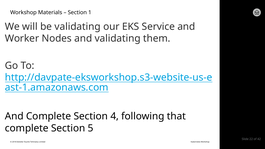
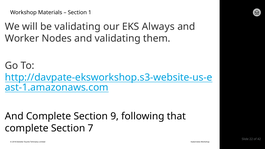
Service: Service -> Always
4: 4 -> 9
5: 5 -> 7
